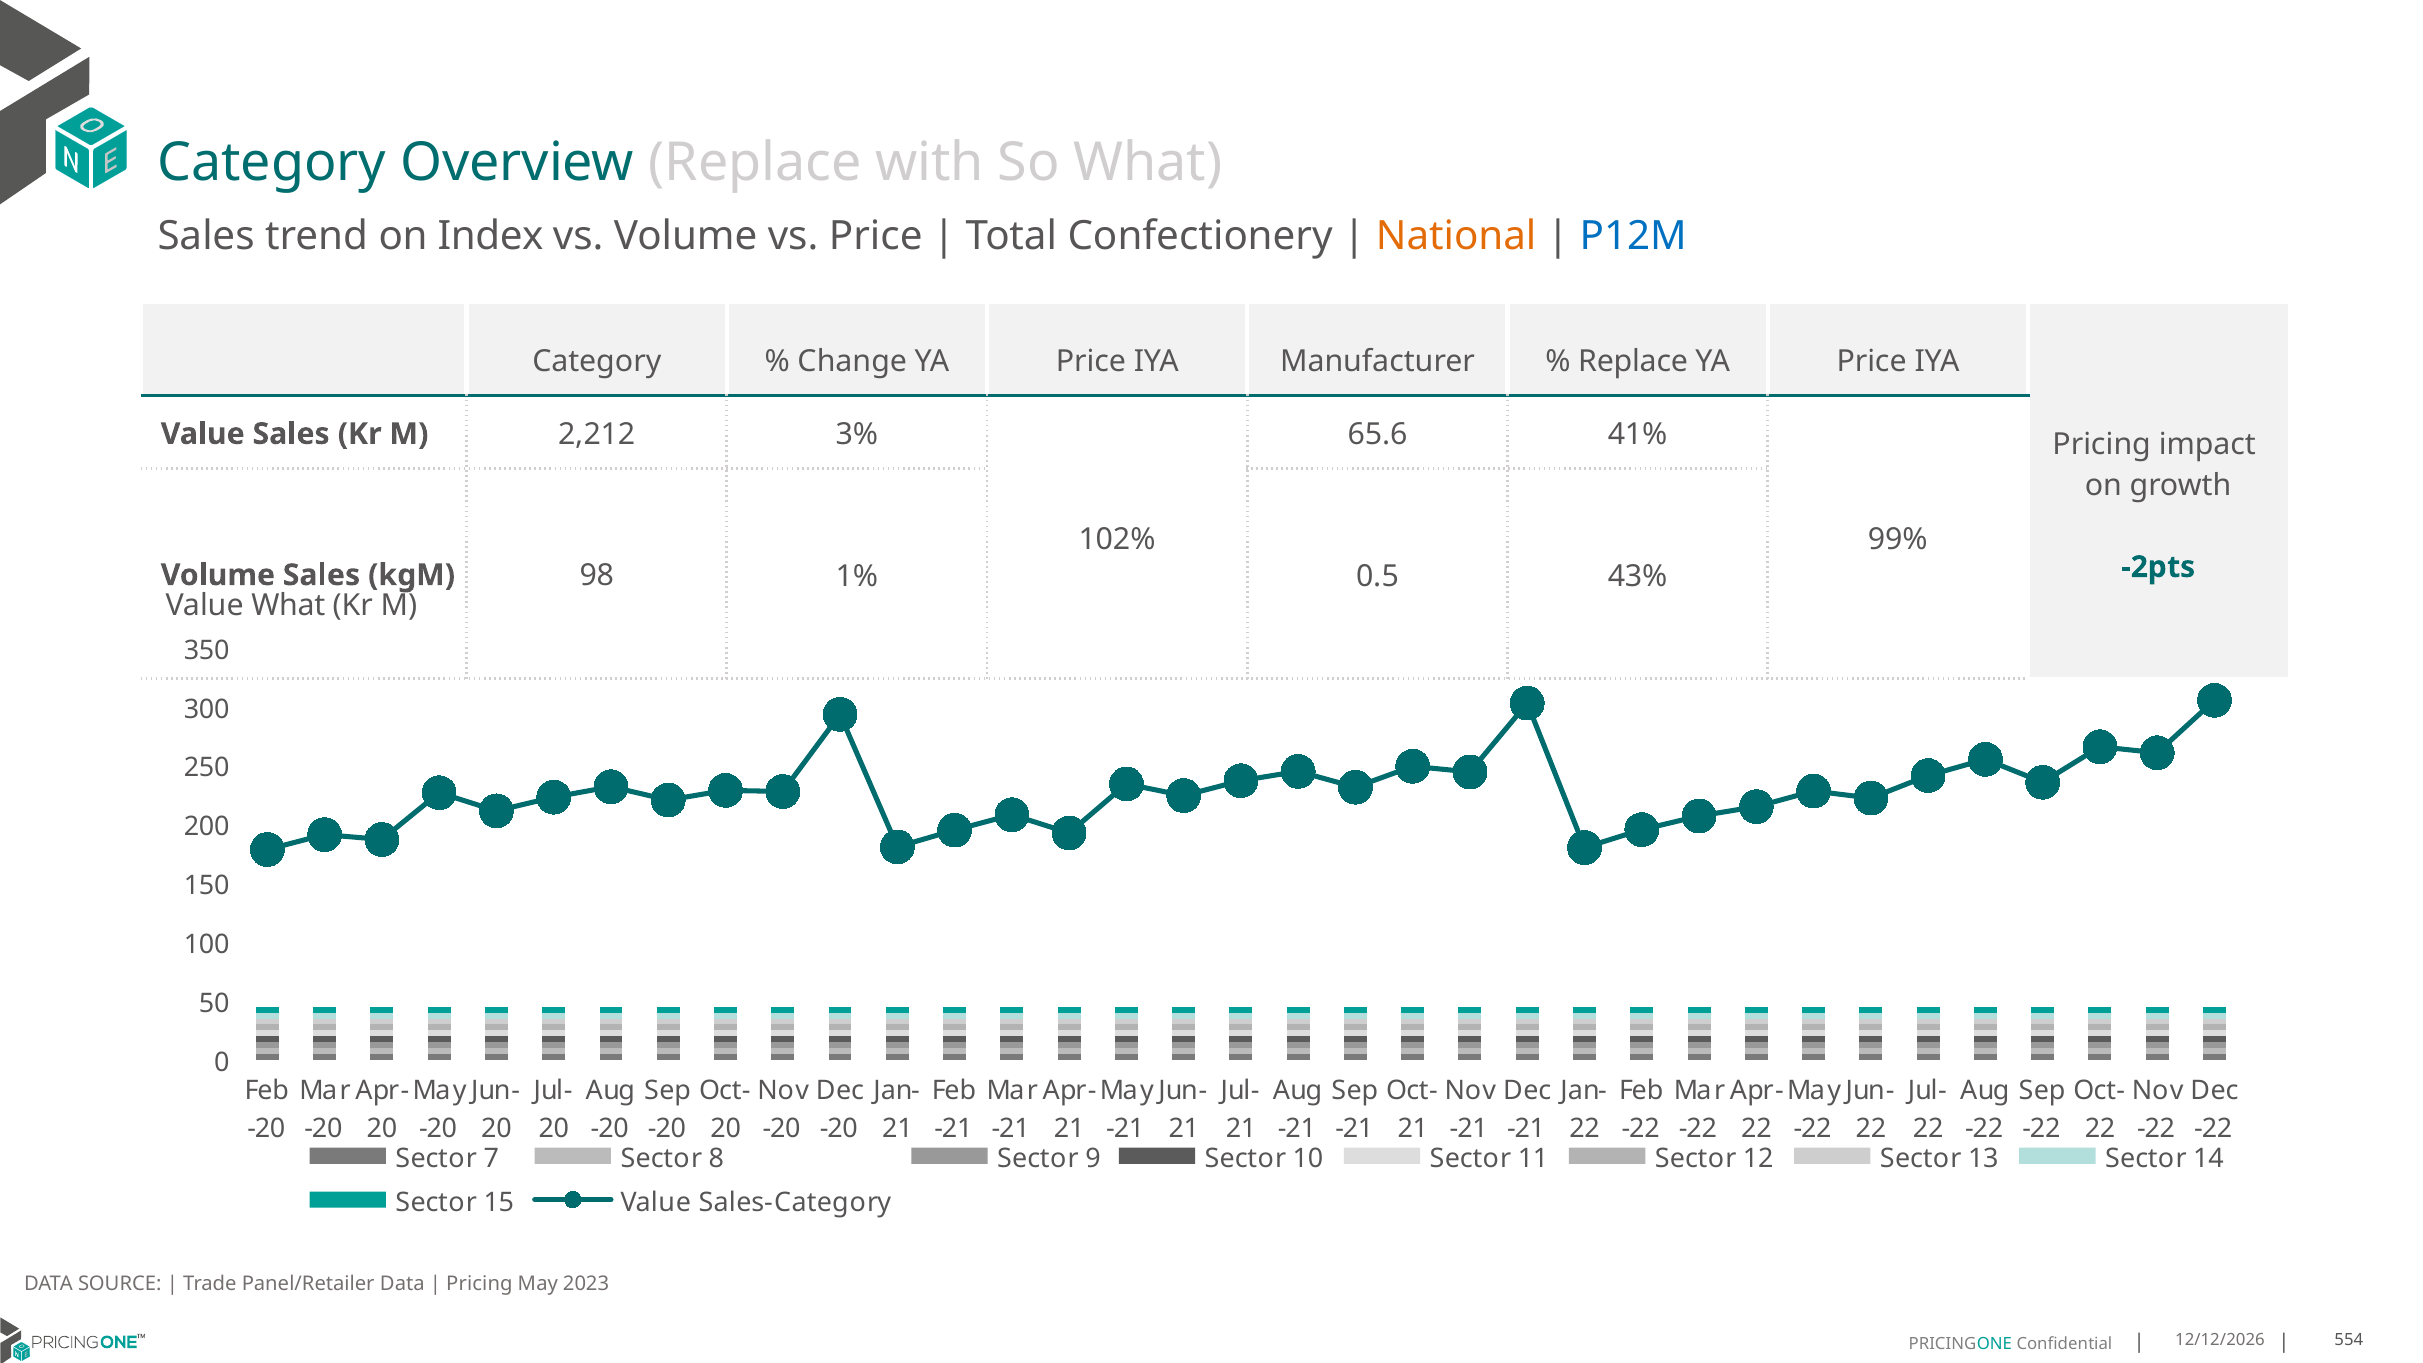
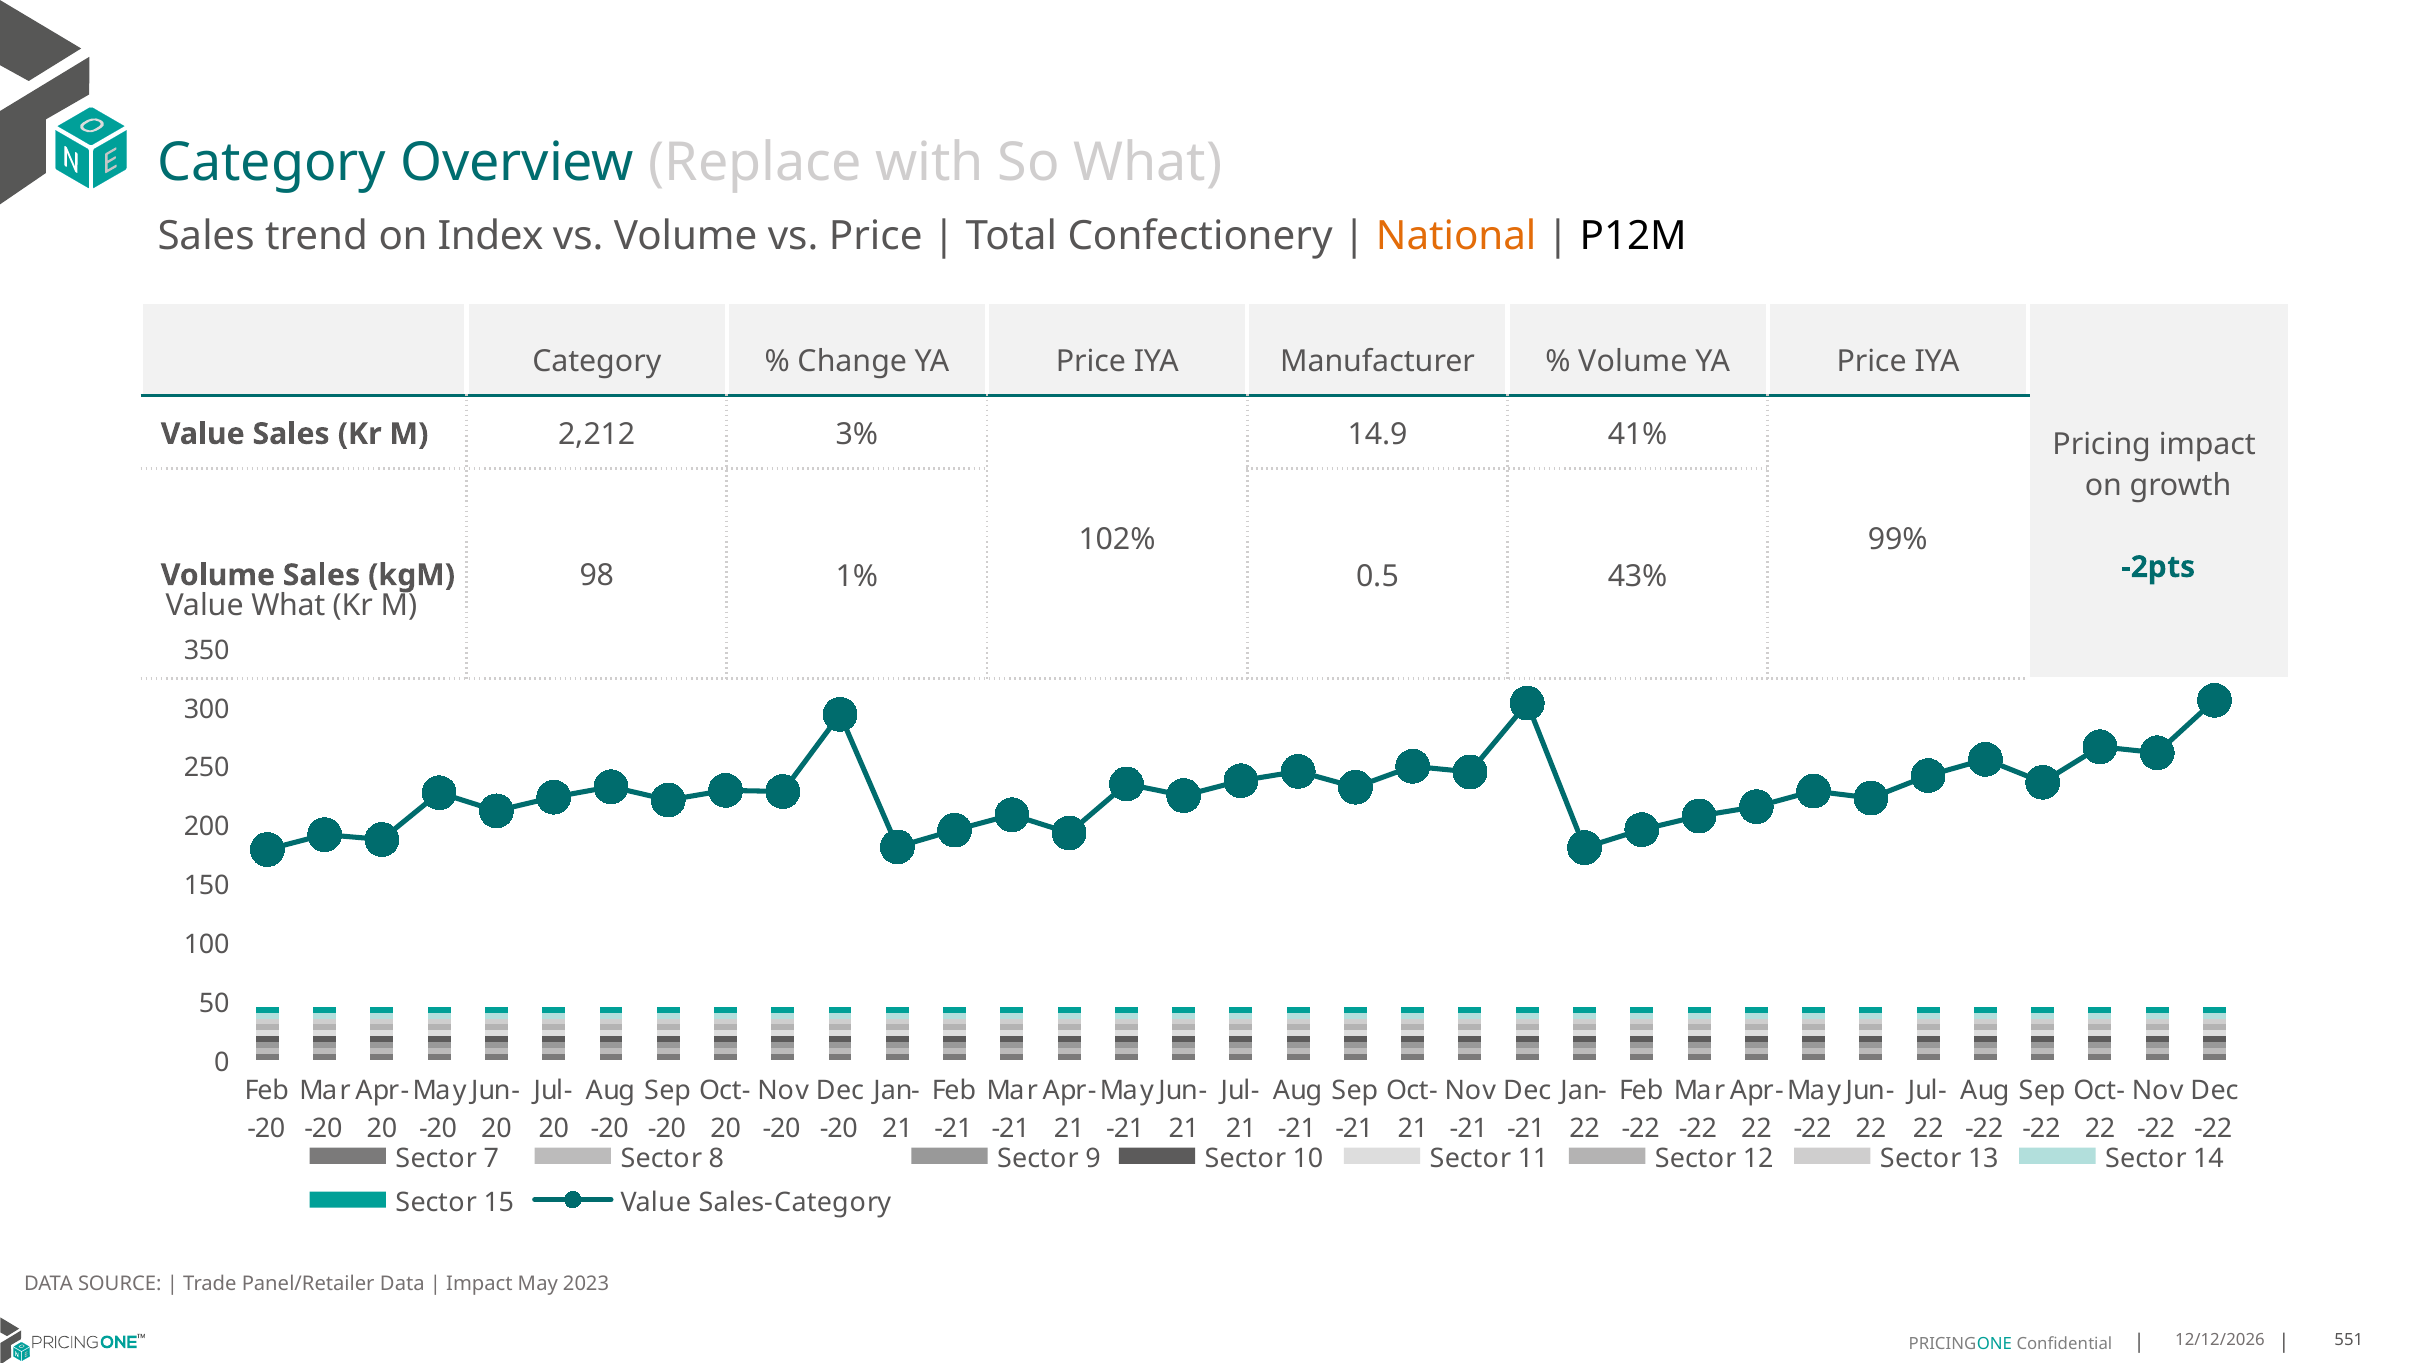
P12M colour: blue -> black
Replace at (1633, 361): Replace -> Volume
65.6: 65.6 -> 14.9
Pricing at (479, 1284): Pricing -> Impact
554: 554 -> 551
